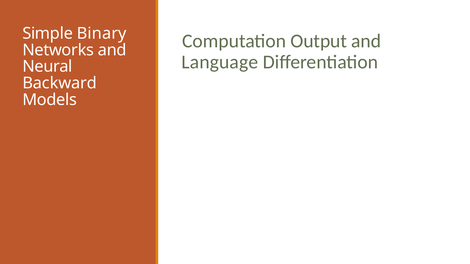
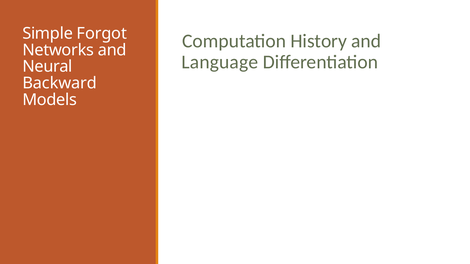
Binary: Binary -> Forgot
Output: Output -> History
